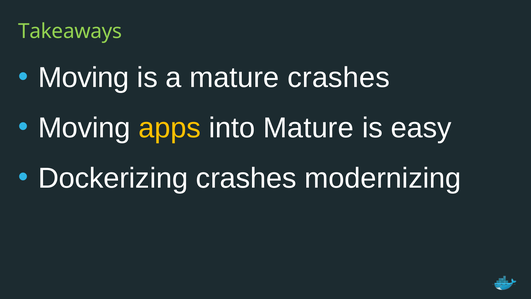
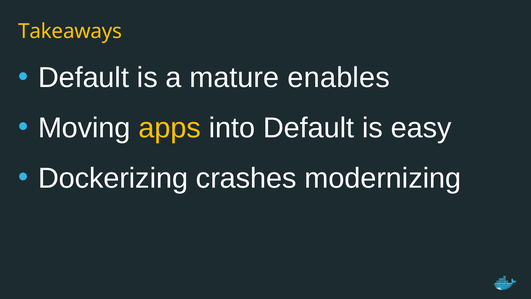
Takeaways colour: light green -> yellow
Moving at (84, 78): Moving -> Default
mature crashes: crashes -> enables
into Mature: Mature -> Default
